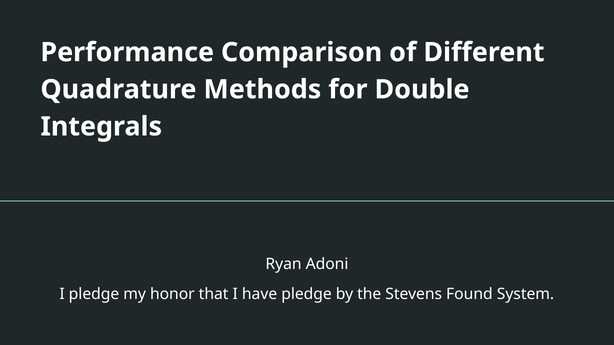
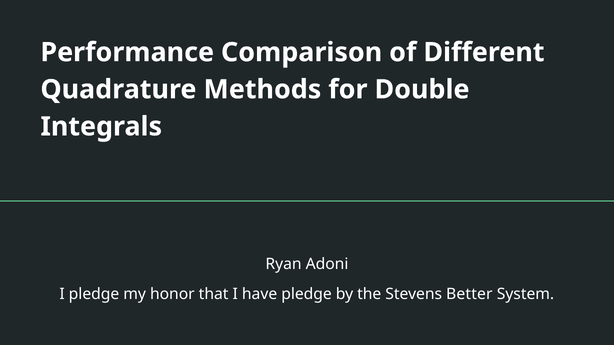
Found: Found -> Better
